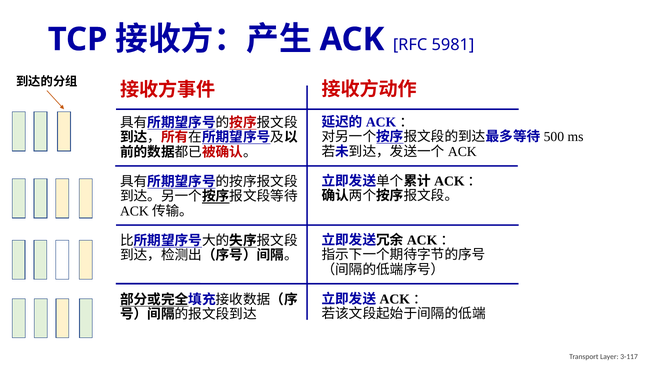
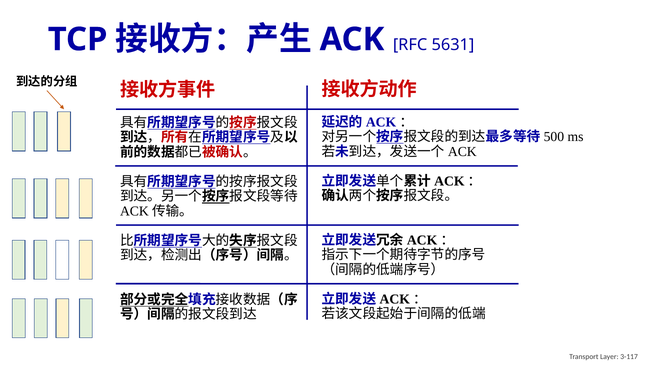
5981: 5981 -> 5631
